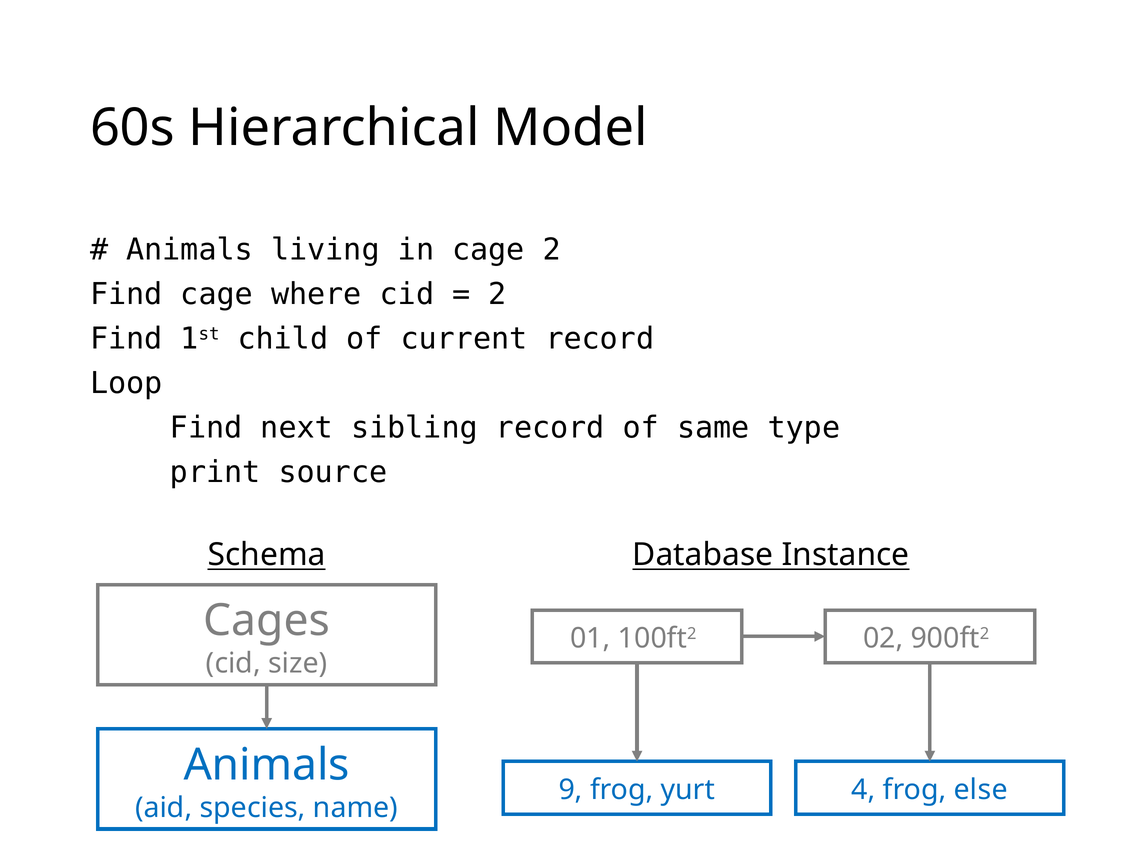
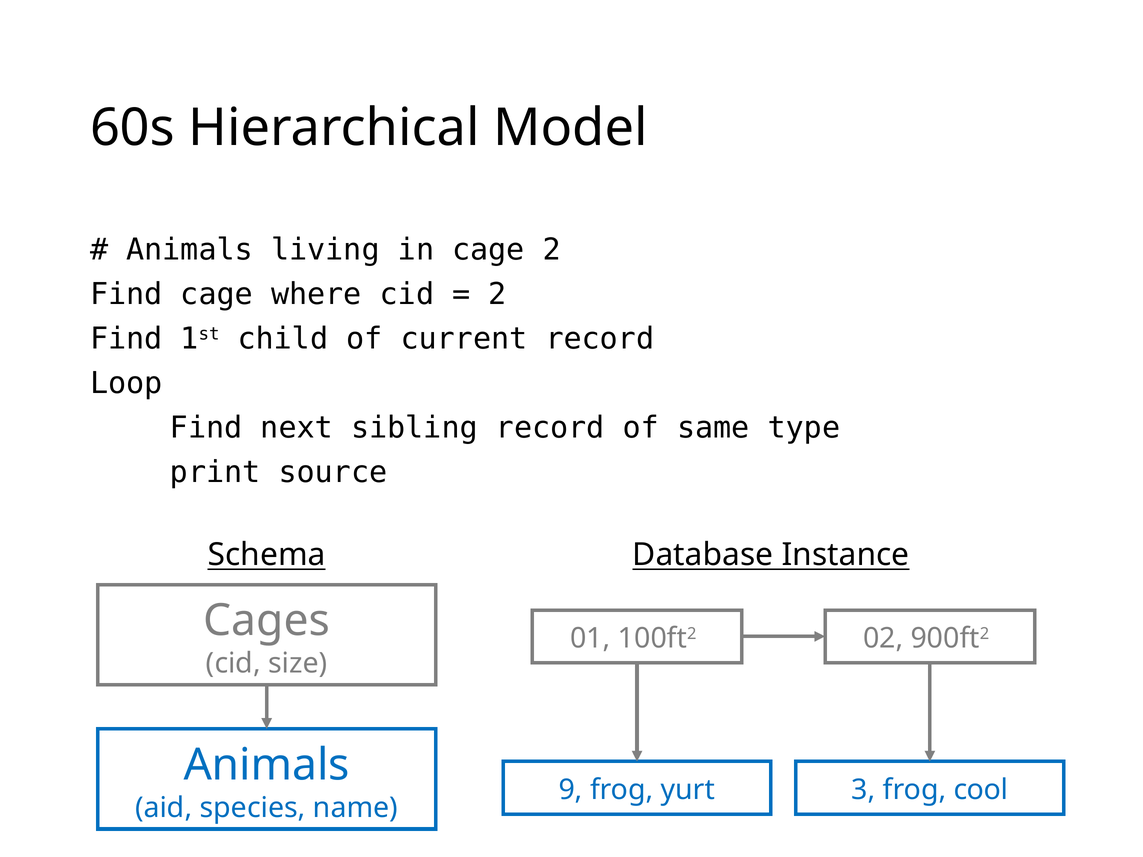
4: 4 -> 3
else: else -> cool
